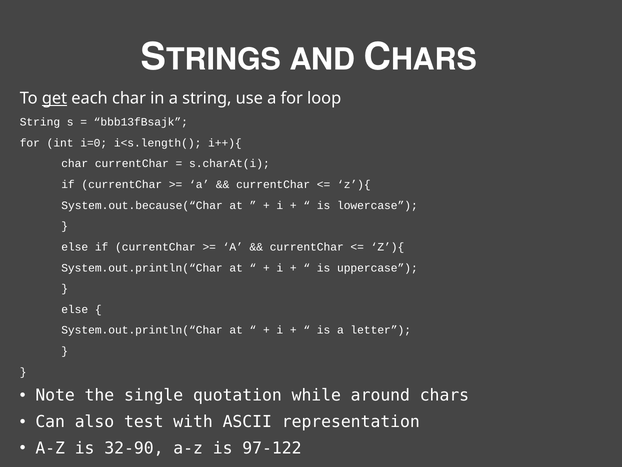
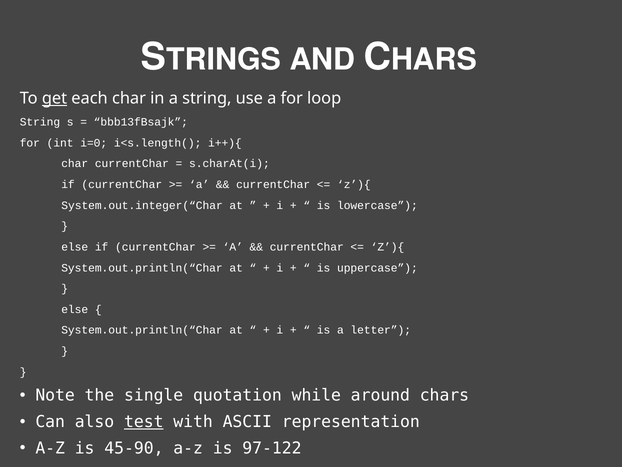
System.out.because(“Char: System.out.because(“Char -> System.out.integer(“Char
test underline: none -> present
32-90: 32-90 -> 45-90
